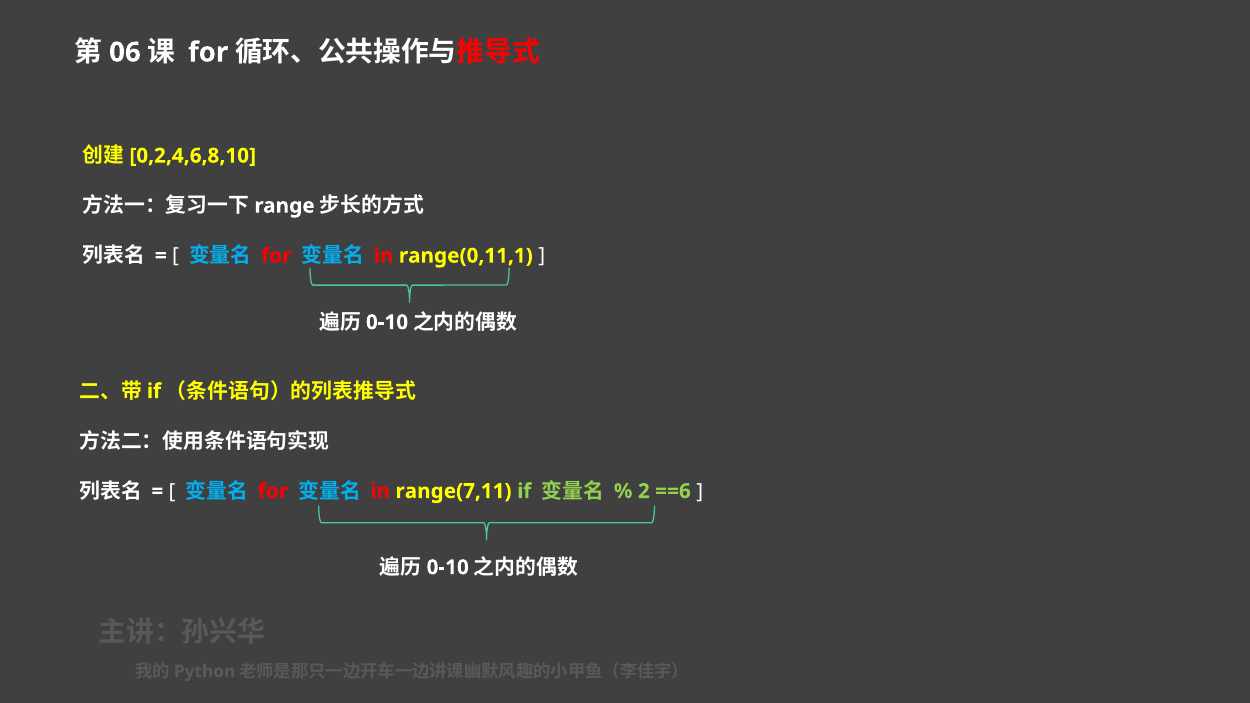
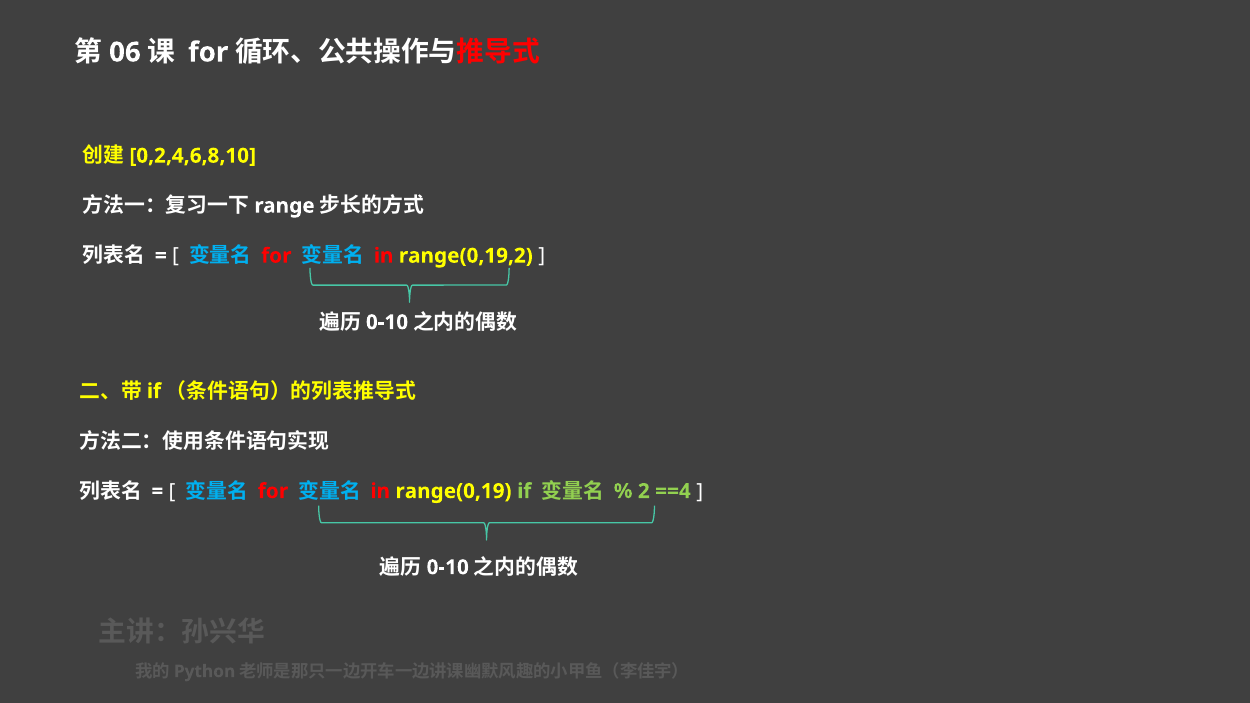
range(0,11,1: range(0,11,1 -> range(0,19,2
range(7,11: range(7,11 -> range(0,19
==6: ==6 -> ==4
